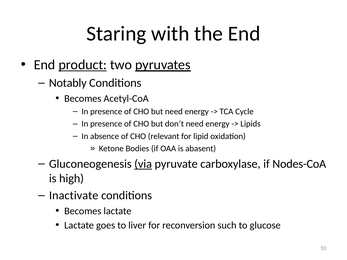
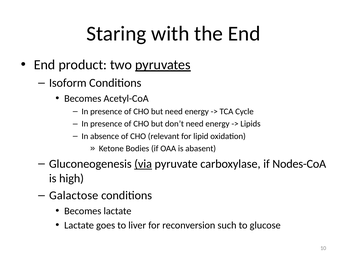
product underline: present -> none
Notably: Notably -> Isoform
Inactivate: Inactivate -> Galactose
